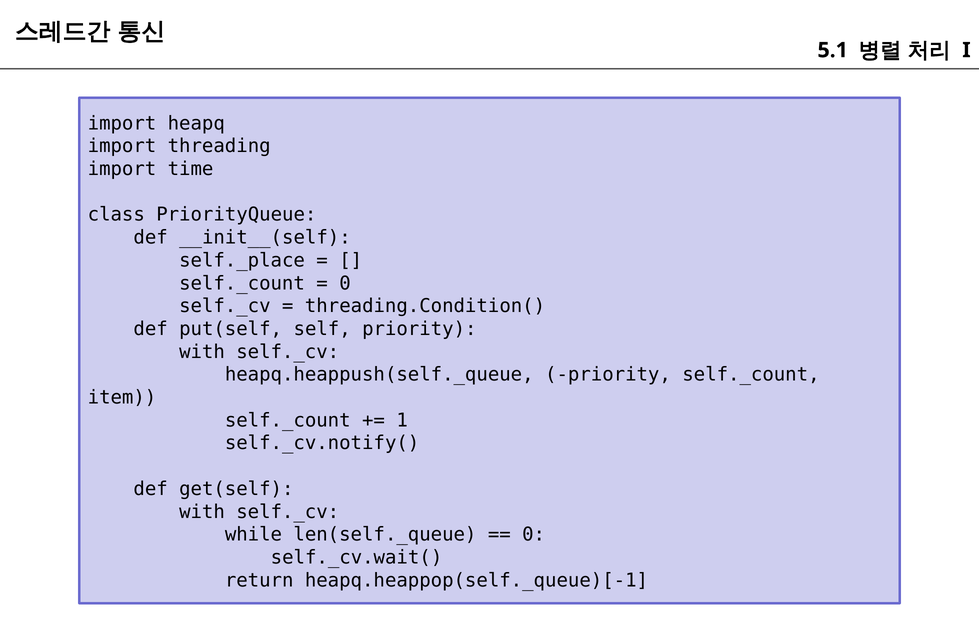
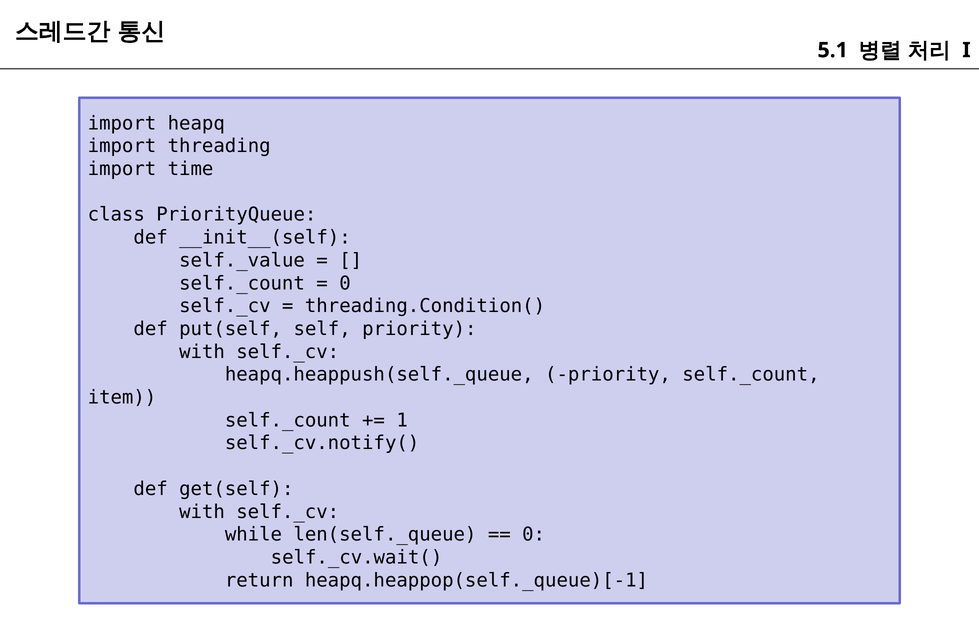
self._place: self._place -> self._value
